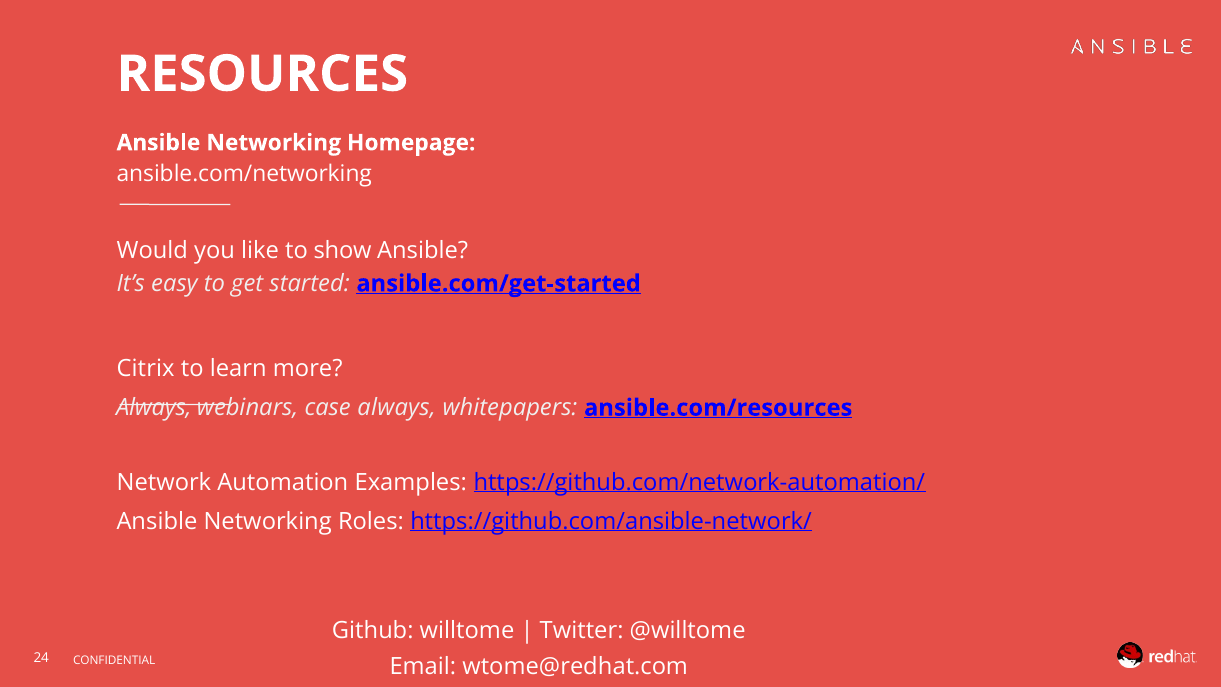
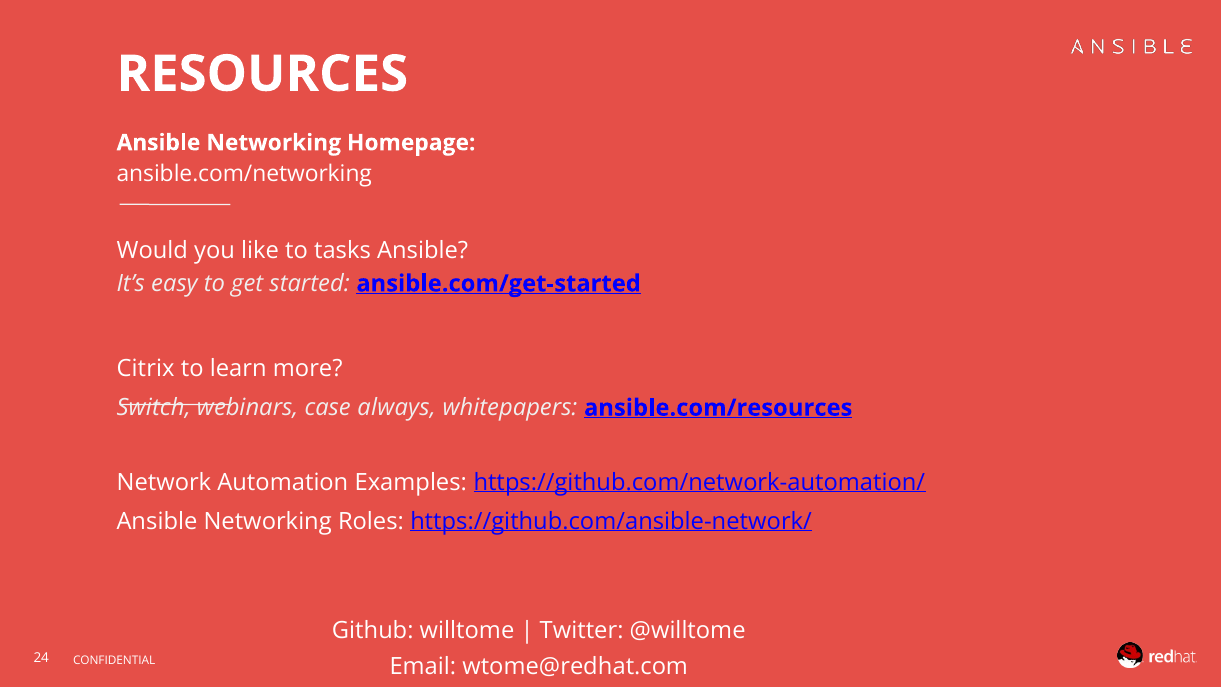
show: show -> tasks
Always at (154, 408): Always -> Switch
